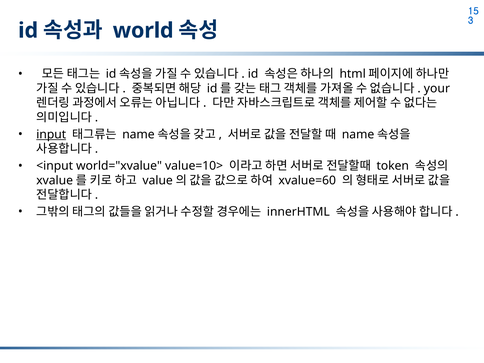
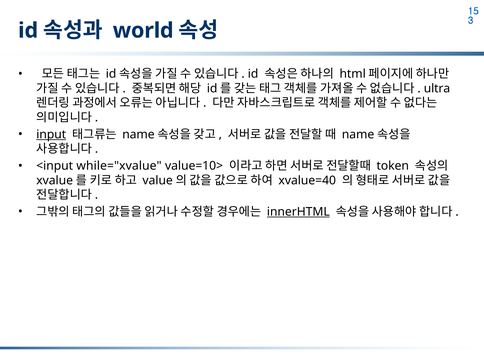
your: your -> ultra
world="xvalue: world="xvalue -> while="xvalue
xvalue=60: xvalue=60 -> xvalue=40
innerHTML underline: none -> present
